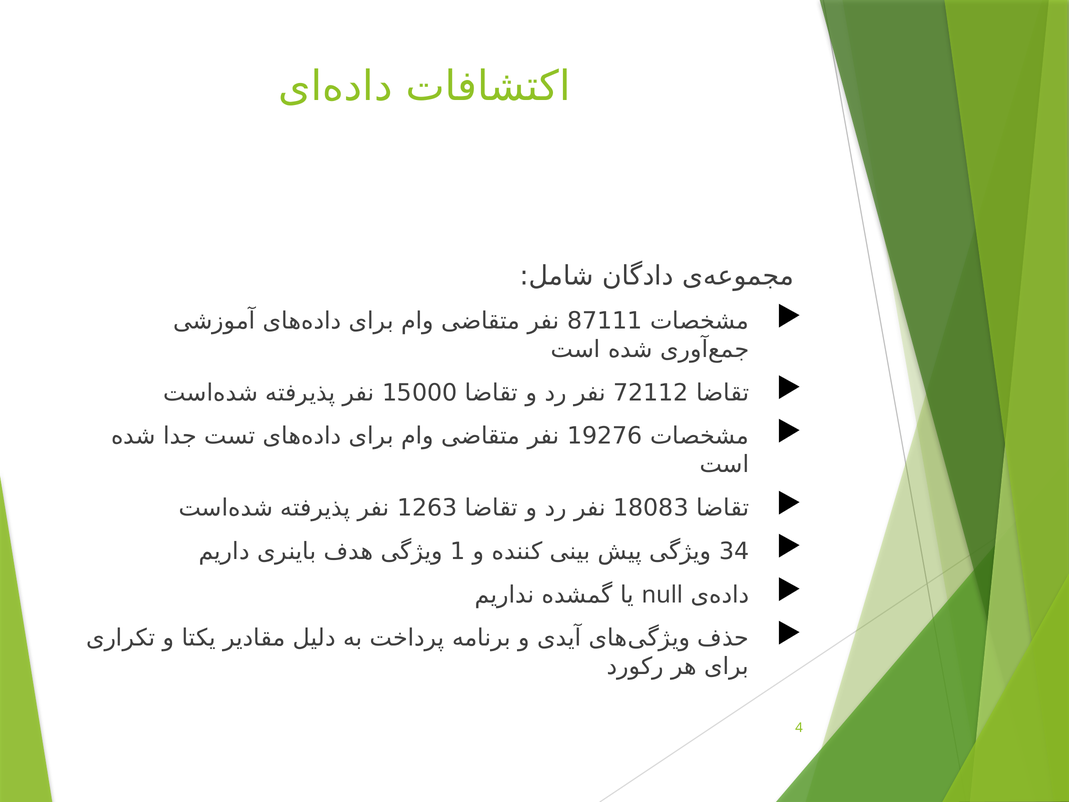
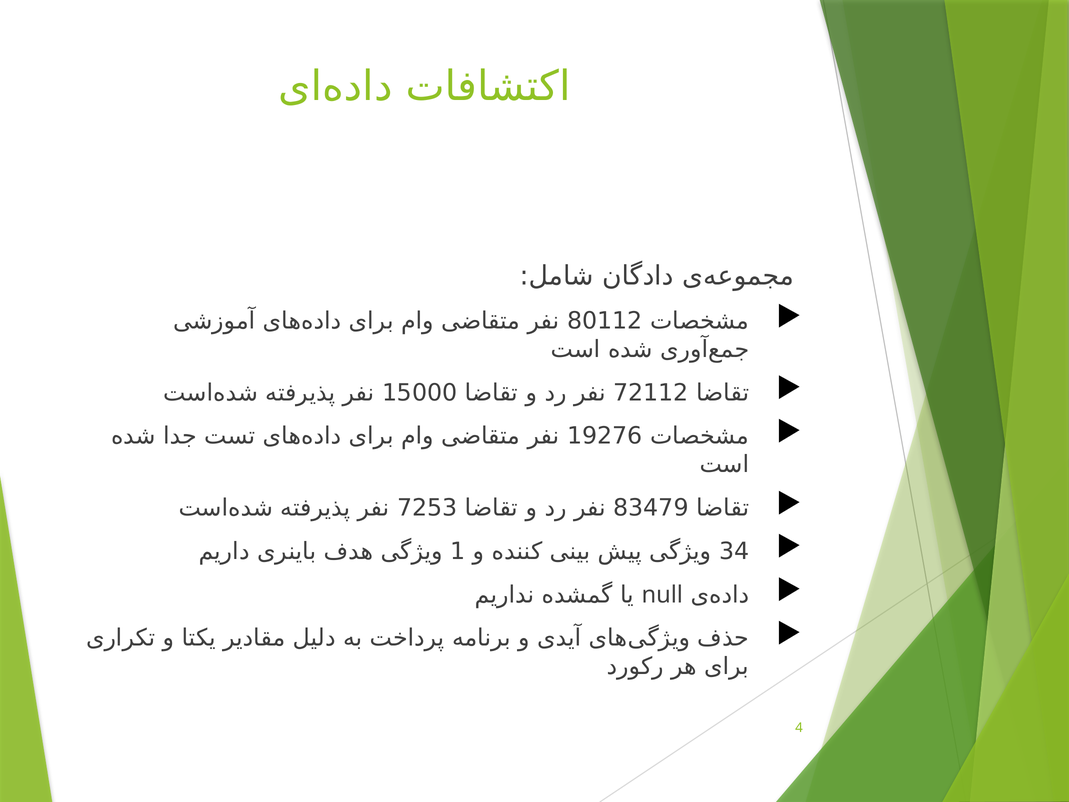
87111: 87111 -> 80112
1263: 1263 -> 7253
18083: 18083 -> 83479
